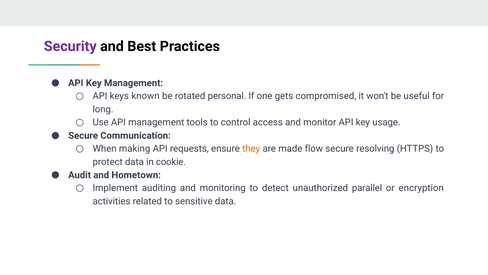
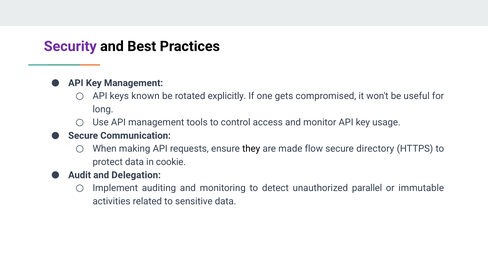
personal: personal -> explicitly
they colour: orange -> black
resolving: resolving -> directory
Hometown: Hometown -> Delegation
encryption: encryption -> immutable
